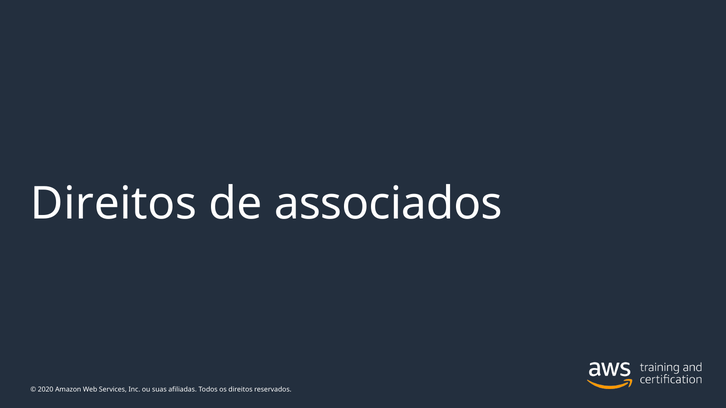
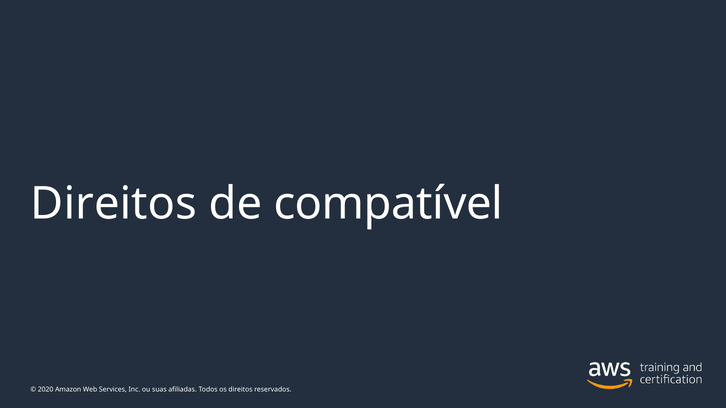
associados: associados -> compatível
